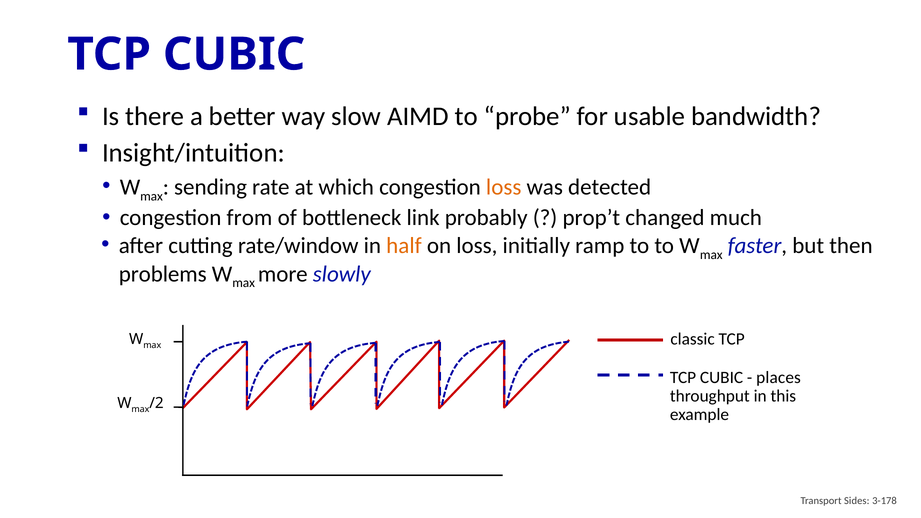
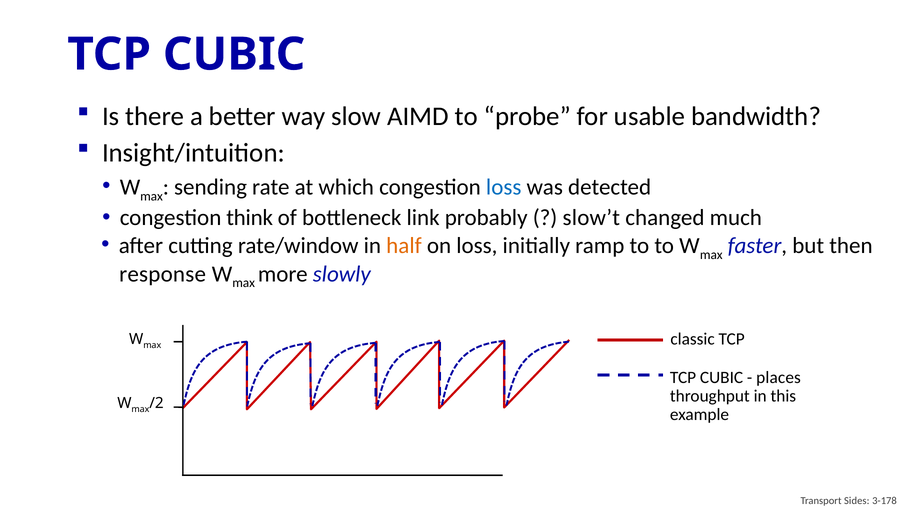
loss at (504, 187) colour: orange -> blue
from: from -> think
prop’t: prop’t -> slow’t
problems: problems -> response
